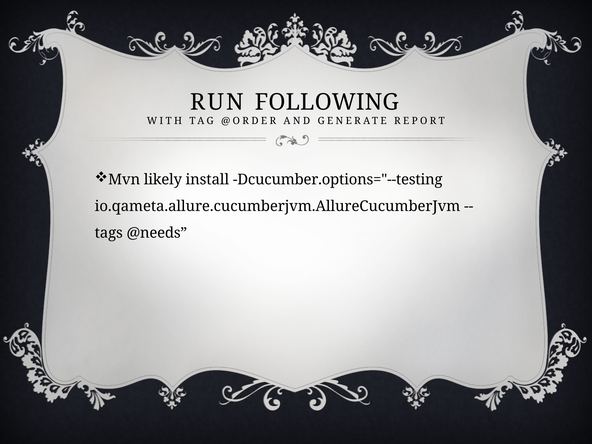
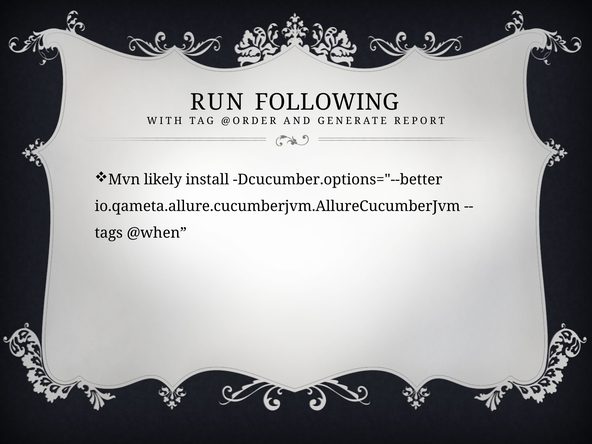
Dcucumber.options="--testing: Dcucumber.options="--testing -> Dcucumber.options="--better
@needs: @needs -> @when
